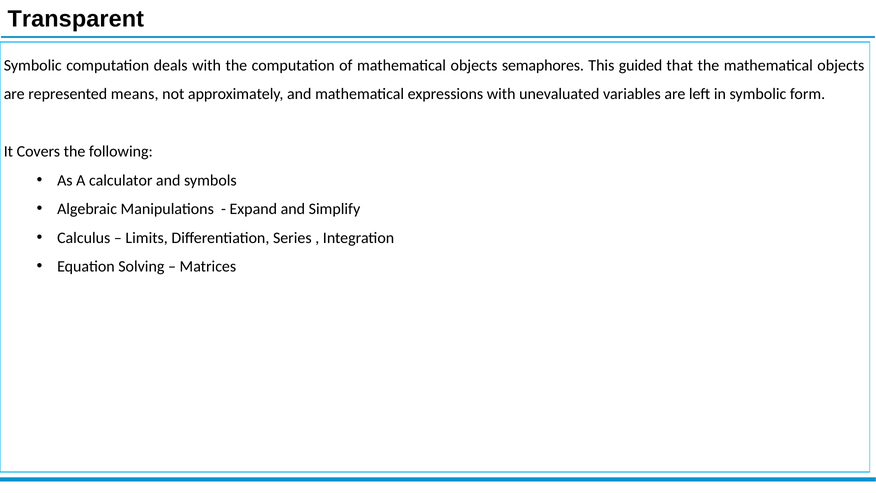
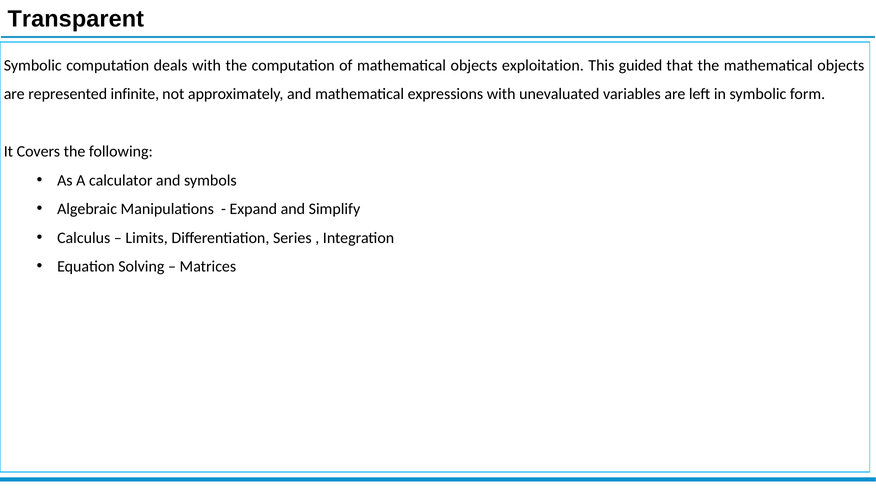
semaphores: semaphores -> exploitation
means: means -> infinite
